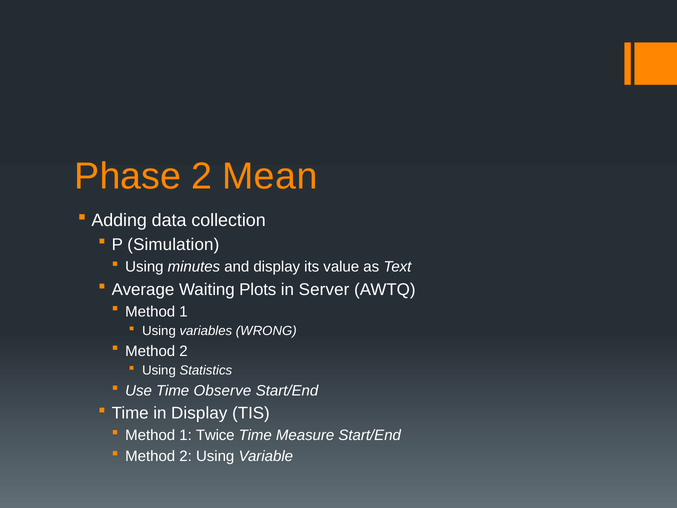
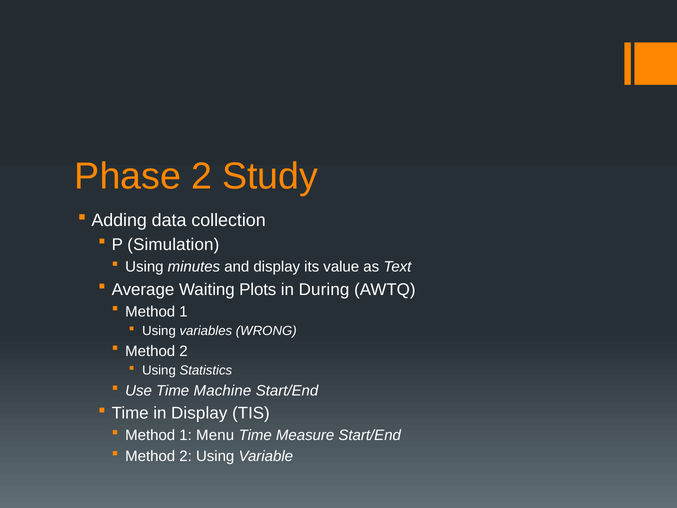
Mean: Mean -> Study
Server: Server -> During
Observe: Observe -> Machine
Twice: Twice -> Menu
